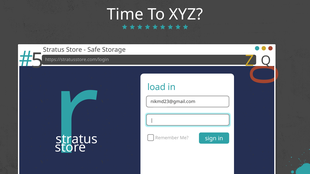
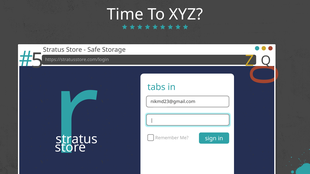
load: load -> tabs
